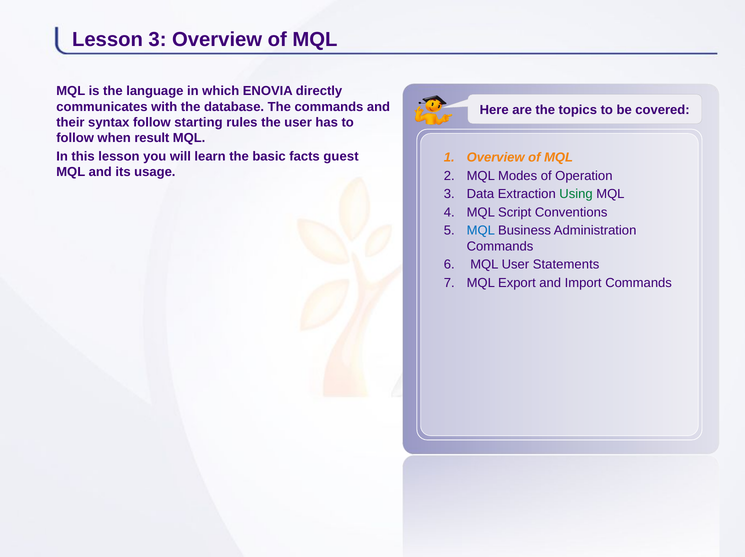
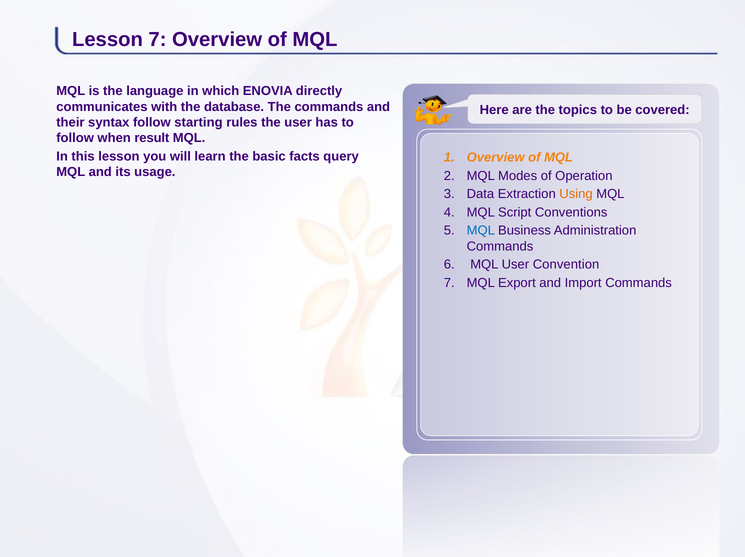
Lesson 3: 3 -> 7
guest: guest -> query
Using colour: green -> orange
Statements: Statements -> Convention
